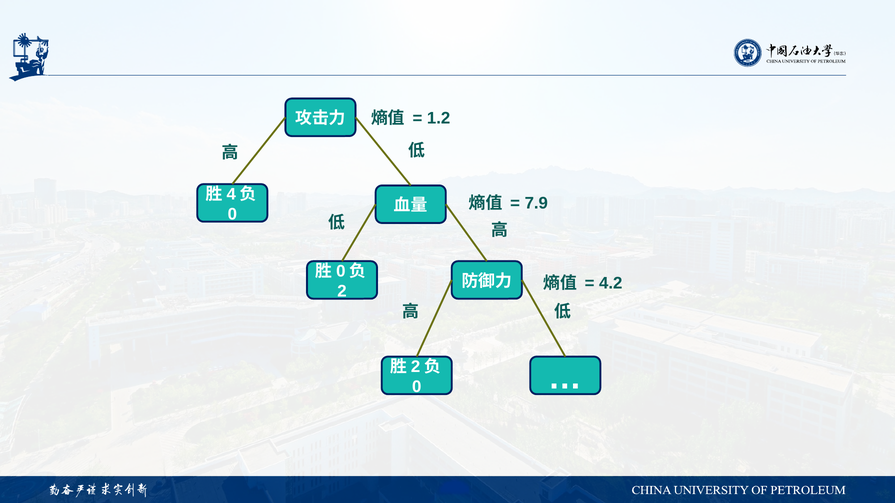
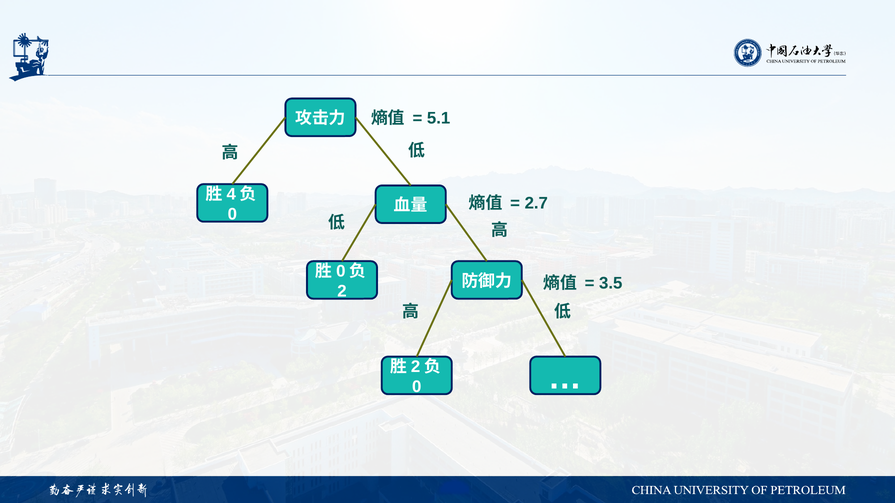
1.2: 1.2 -> 5.1
7.9: 7.9 -> 2.7
4.2: 4.2 -> 3.5
